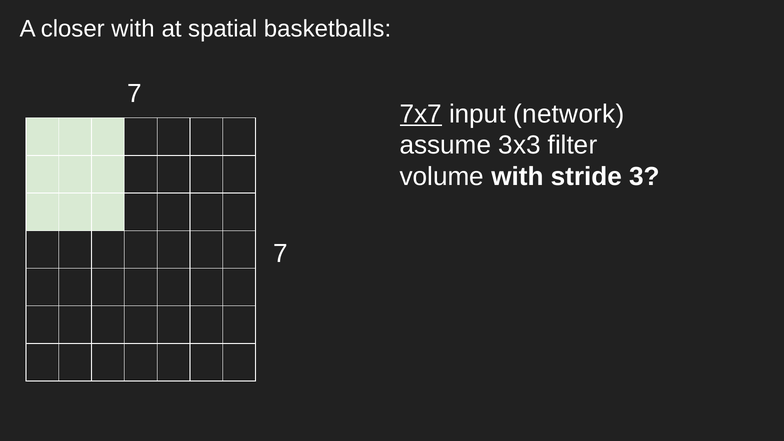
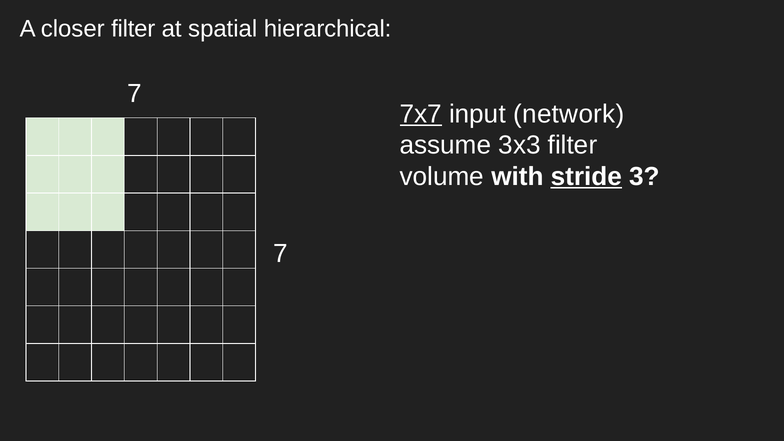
closer with: with -> filter
basketballs: basketballs -> hierarchical
stride underline: none -> present
